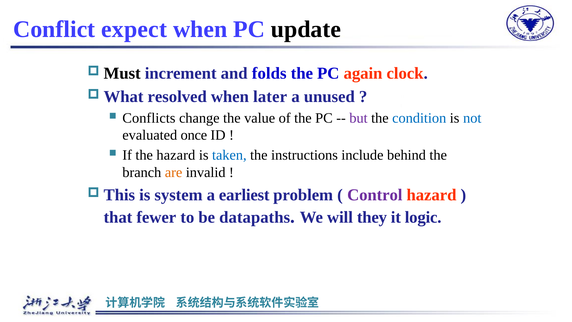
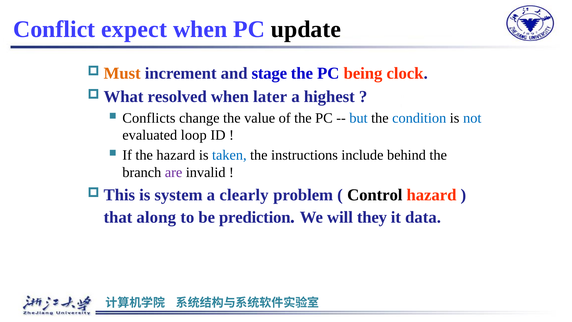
Must colour: black -> orange
folds: folds -> stage
again: again -> being
unused: unused -> highest
but colour: purple -> blue
once: once -> loop
are colour: orange -> purple
earliest: earliest -> clearly
Control colour: purple -> black
fewer: fewer -> along
datapaths: datapaths -> prediction
logic: logic -> data
